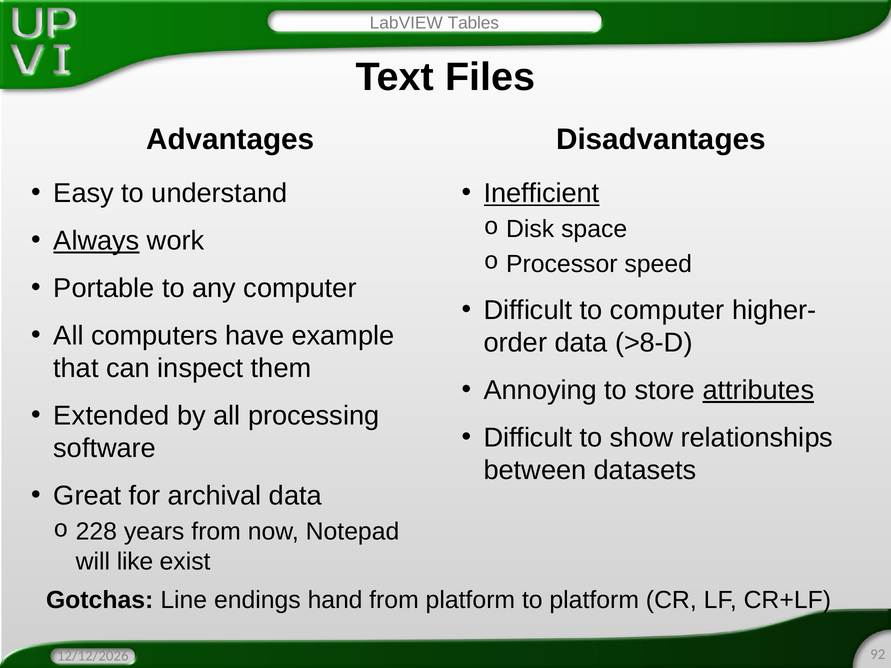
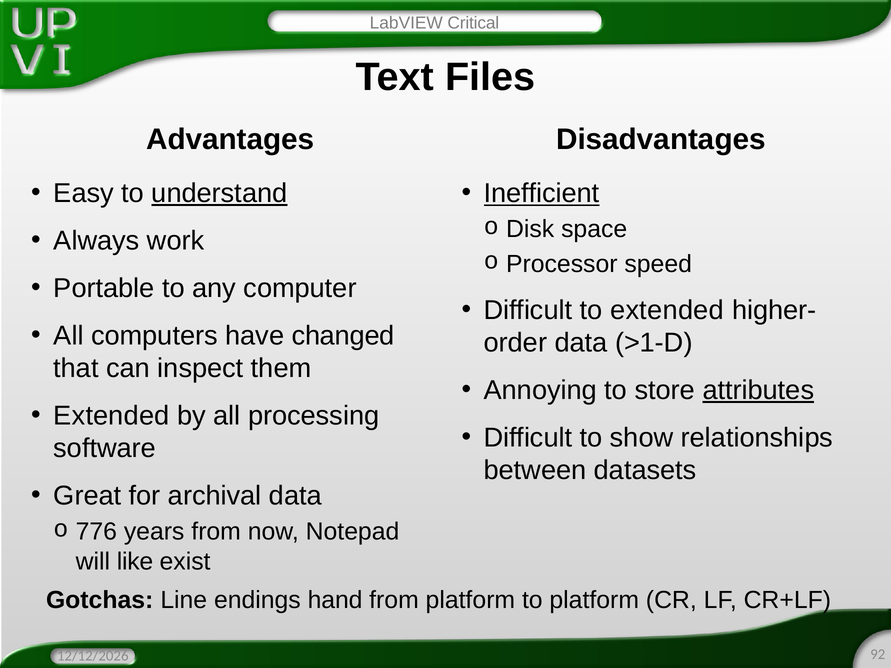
Tables: Tables -> Critical
understand underline: none -> present
Always underline: present -> none
to computer: computer -> extended
example: example -> changed
>8-D: >8-D -> >1-D
228: 228 -> 776
